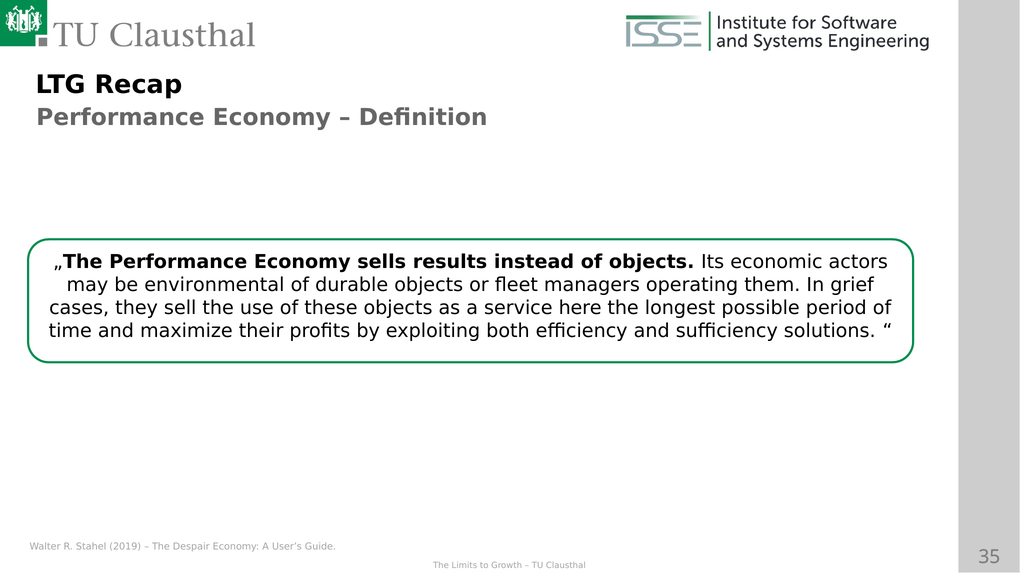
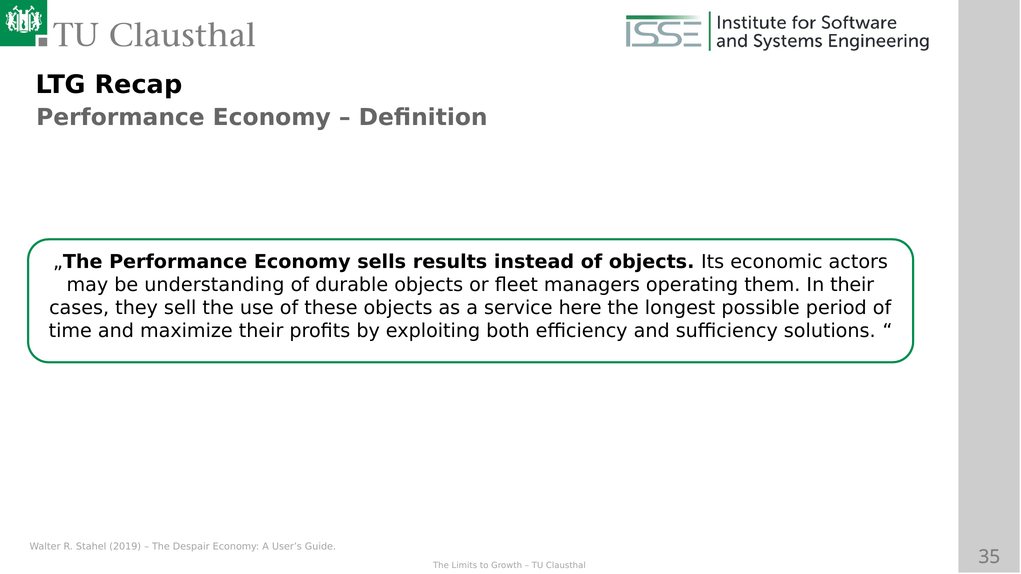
environmental: environmental -> understanding
In grief: grief -> their
